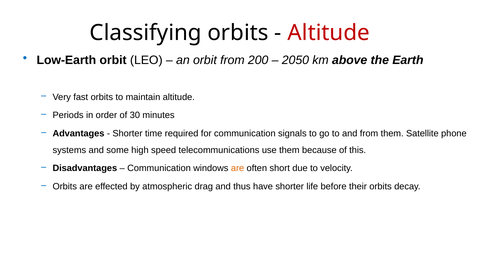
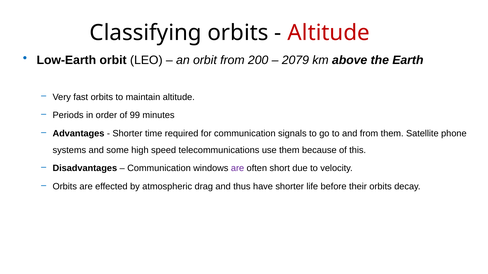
2050: 2050 -> 2079
30: 30 -> 99
are at (238, 169) colour: orange -> purple
